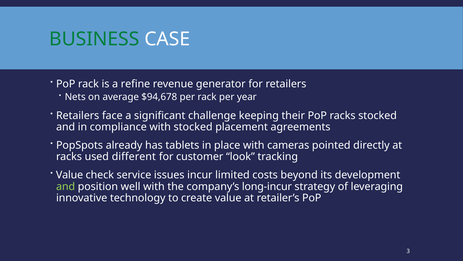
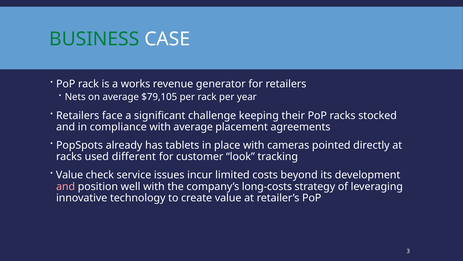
refine: refine -> works
$94,678: $94,678 -> $79,105
with stocked: stocked -> average
and at (66, 186) colour: light green -> pink
long-incur: long-incur -> long-costs
